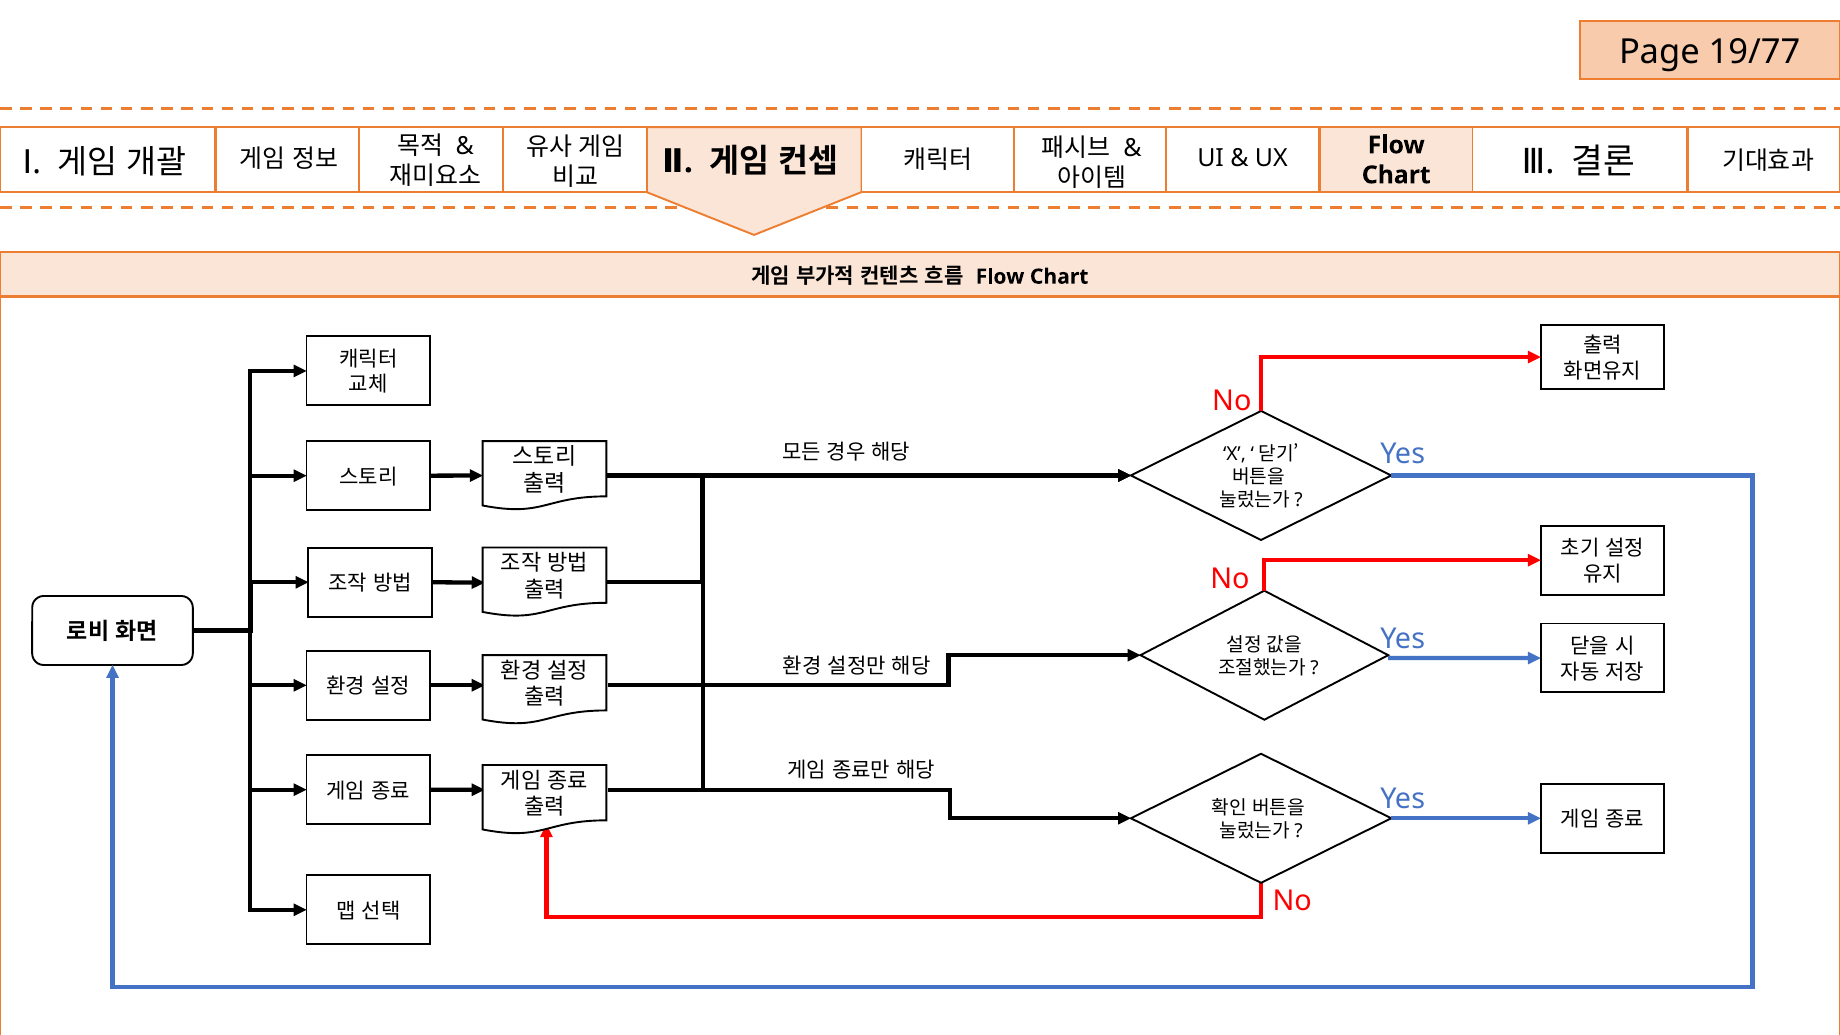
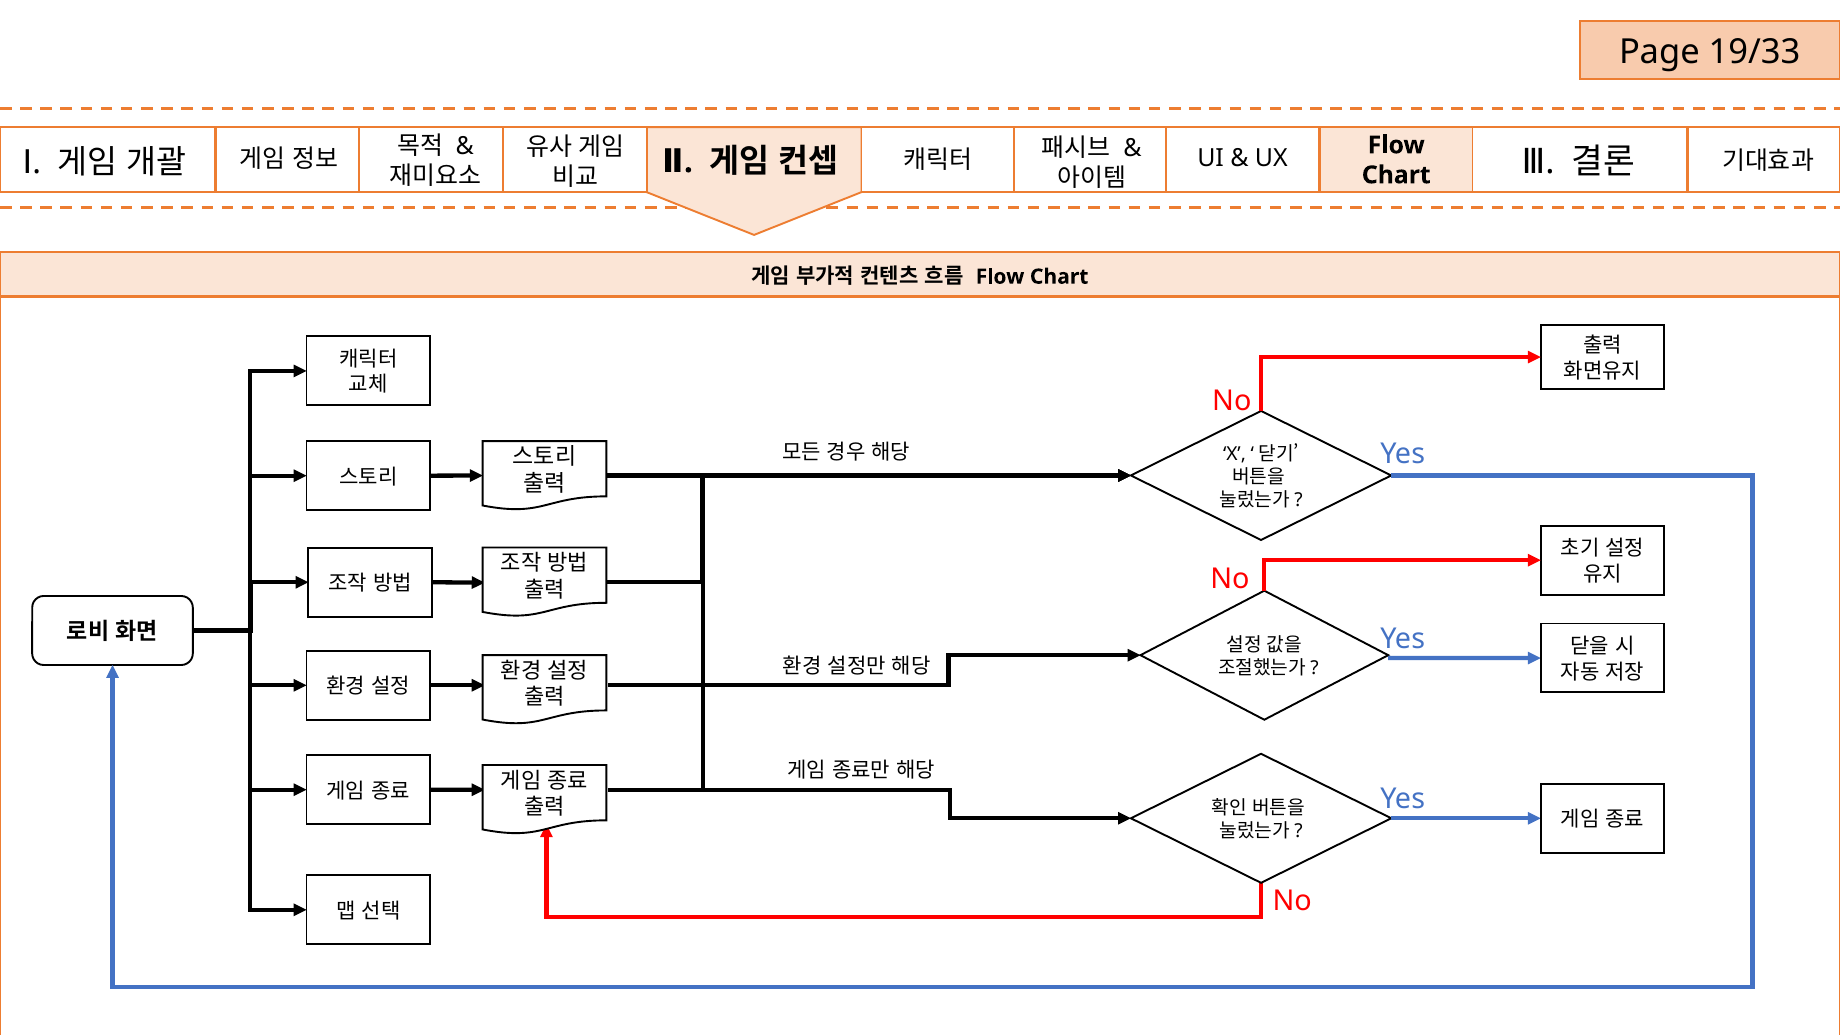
19/77: 19/77 -> 19/33
